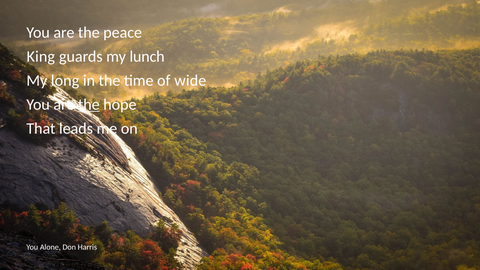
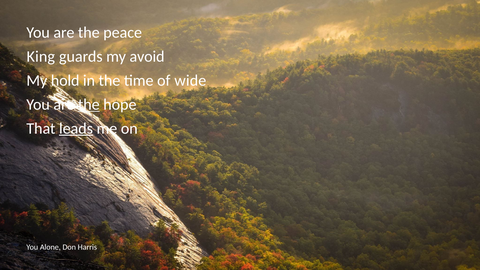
lunch: lunch -> avoid
long: long -> hold
leads underline: none -> present
